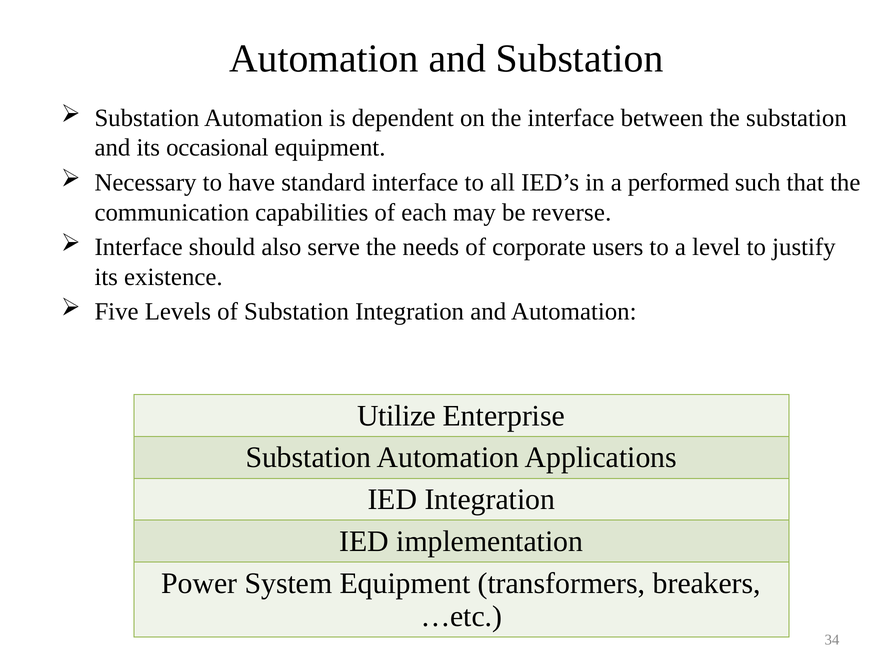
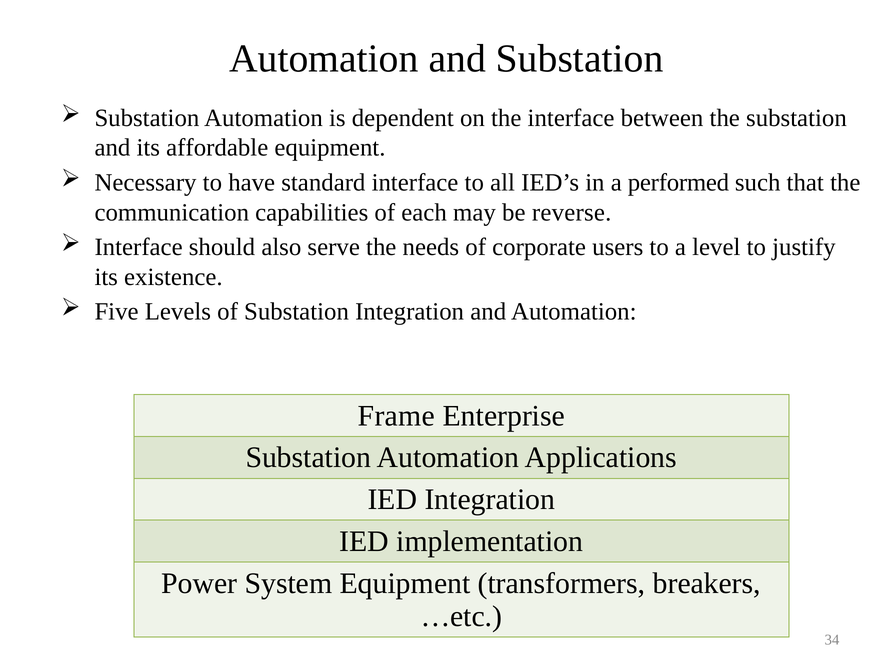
occasional: occasional -> affordable
Utilize: Utilize -> Frame
